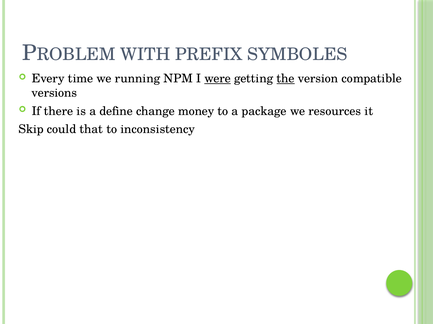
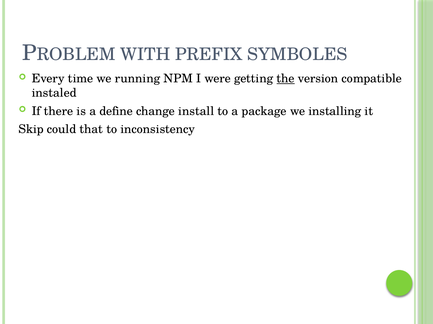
were underline: present -> none
versions: versions -> instaled
money: money -> install
resources: resources -> installing
